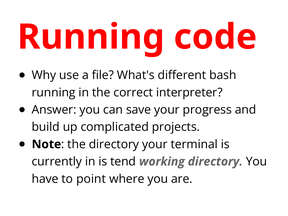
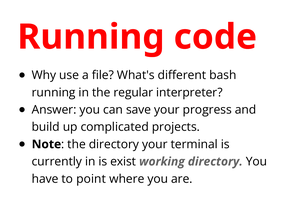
correct: correct -> regular
tend: tend -> exist
